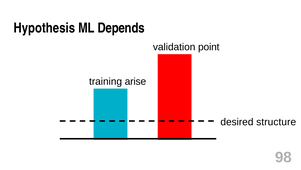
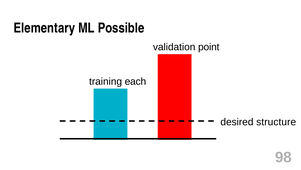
Hypothesis: Hypothesis -> Elementary
Depends: Depends -> Possible
arise: arise -> each
